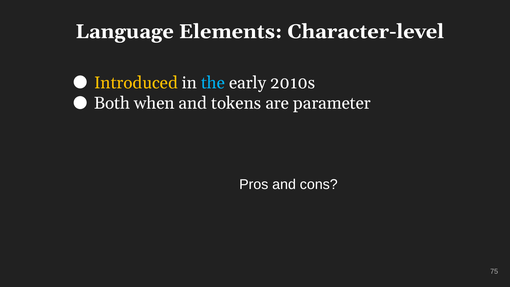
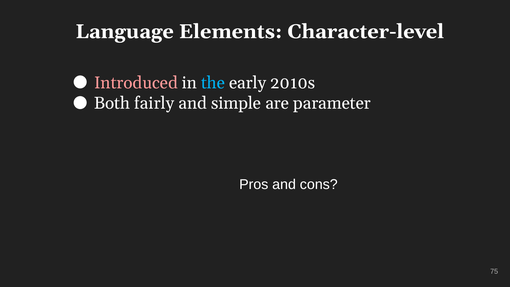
Introduced colour: yellow -> pink
when: when -> fairly
tokens: tokens -> simple
